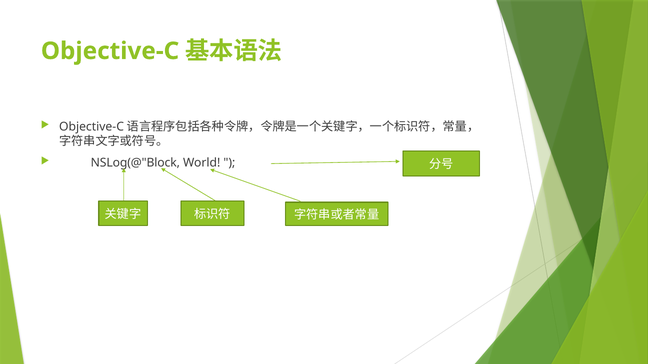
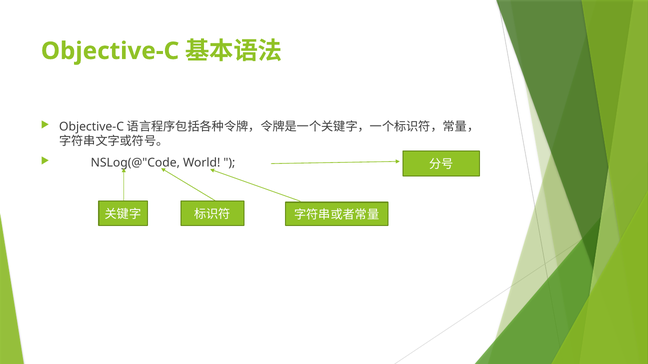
NSLog(@"Block: NSLog(@"Block -> NSLog(@"Code
